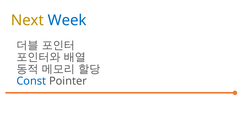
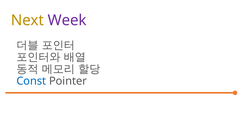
Week colour: blue -> purple
